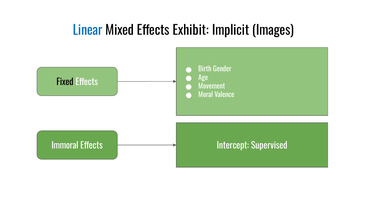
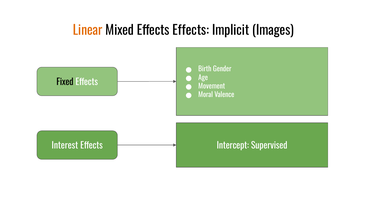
Linear colour: blue -> orange
Effects Exhibit: Exhibit -> Effects
Immoral: Immoral -> Interest
